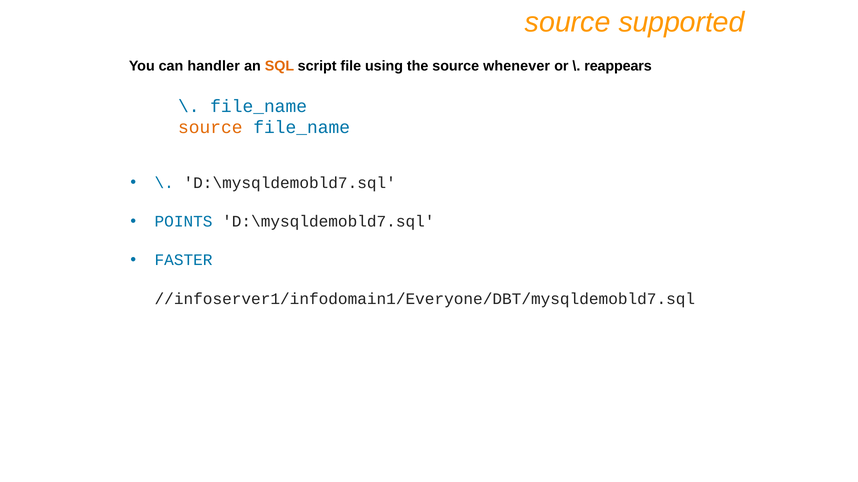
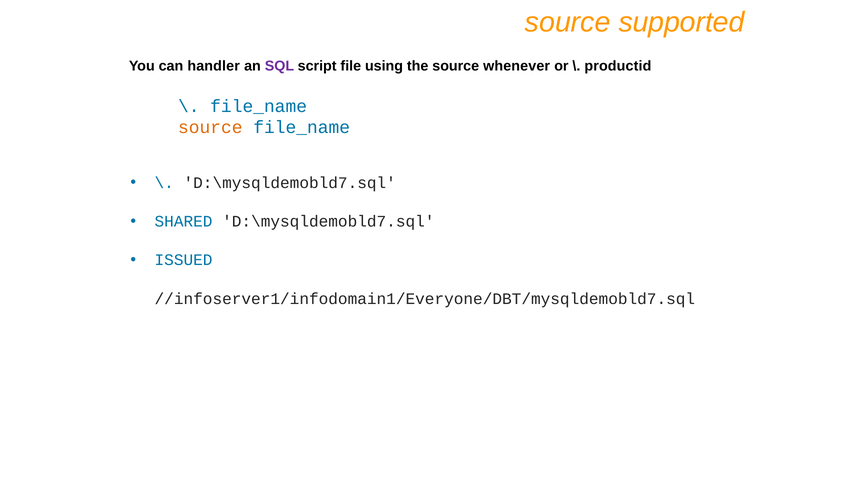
SQL colour: orange -> purple
reappears: reappears -> productid
POINTS: POINTS -> SHARED
FASTER: FASTER -> ISSUED
